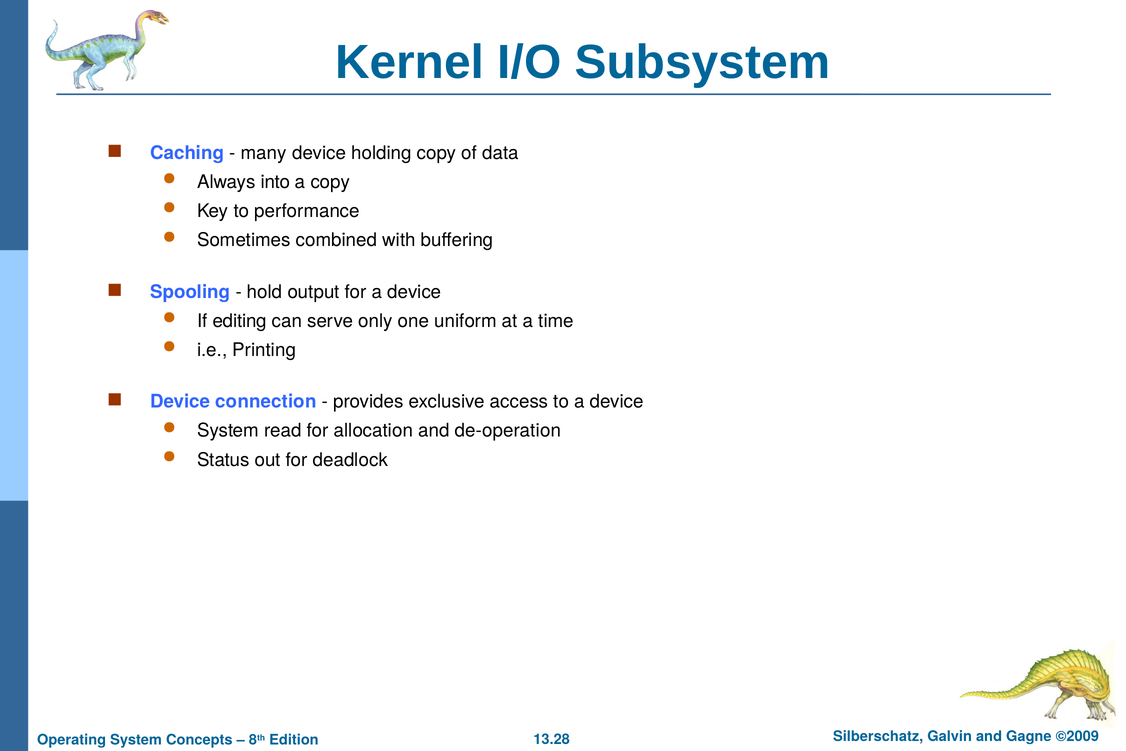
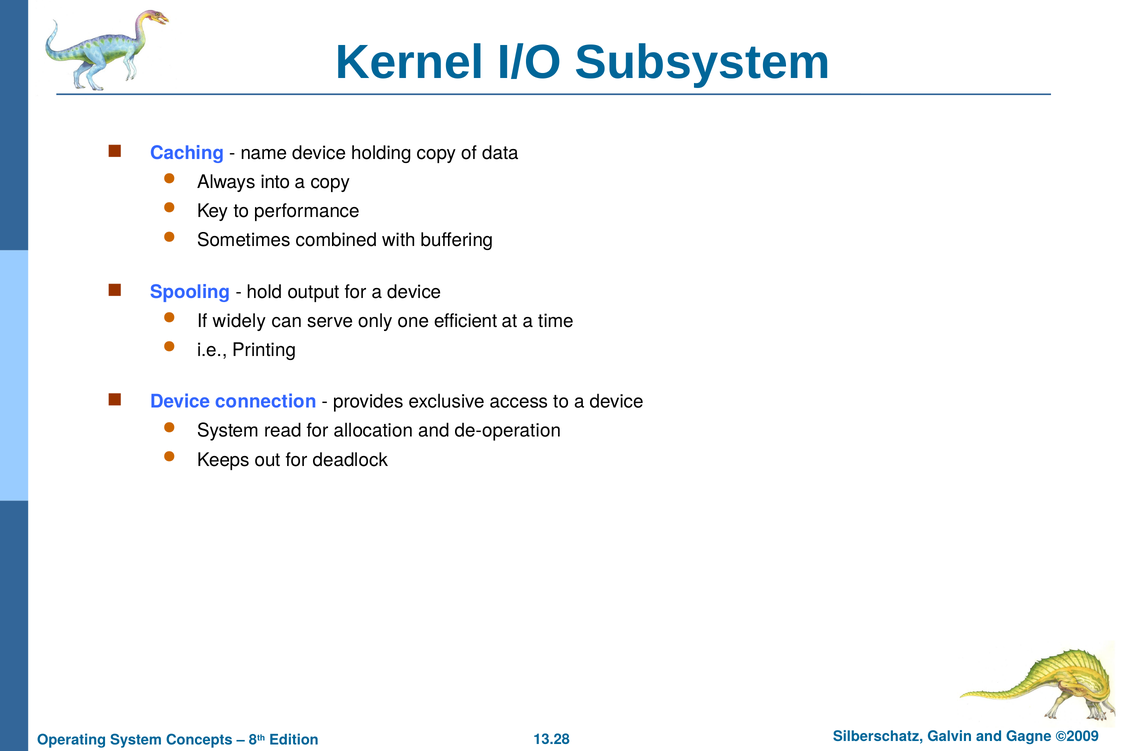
many: many -> name
editing: editing -> widely
uniform: uniform -> efficient
Status: Status -> Keeps
